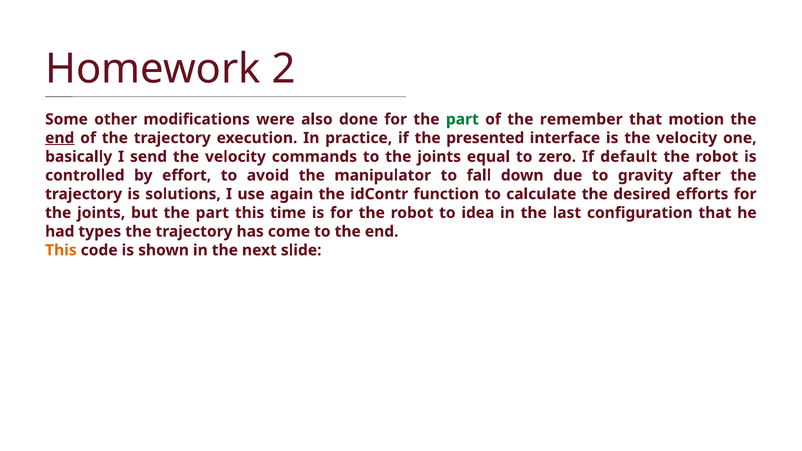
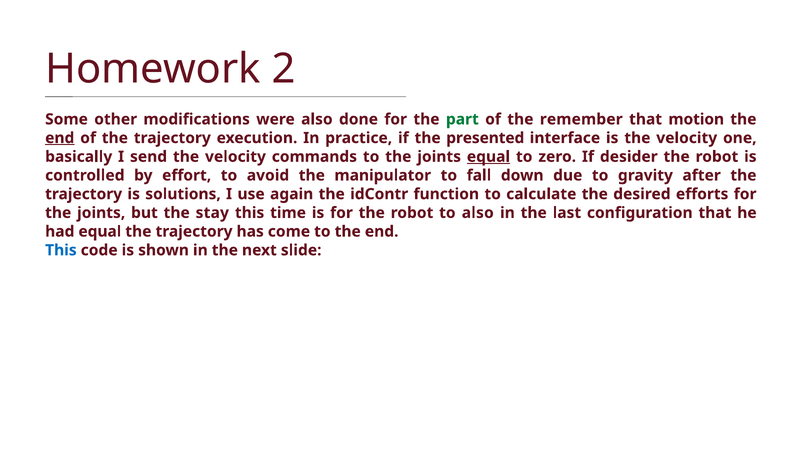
equal at (488, 157) underline: none -> present
default: default -> desider
but the part: part -> stay
to idea: idea -> also
had types: types -> equal
This at (61, 250) colour: orange -> blue
